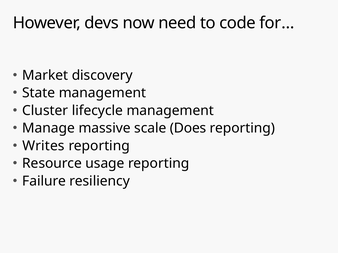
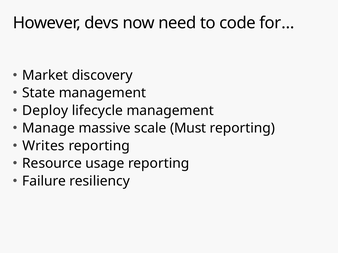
Cluster: Cluster -> Deploy
Does: Does -> Must
